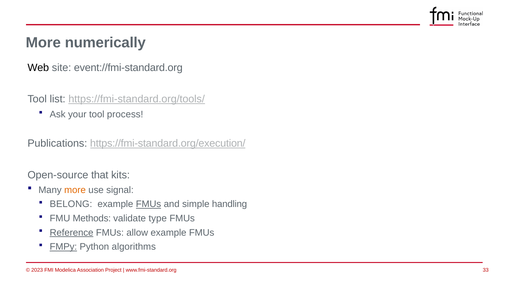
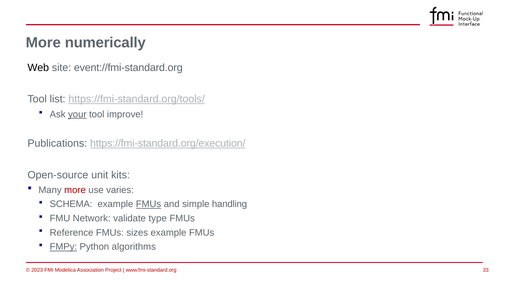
your underline: none -> present
process: process -> improve
that: that -> unit
more at (75, 190) colour: orange -> red
signal: signal -> varies
BELONG: BELONG -> SCHEMA
Methods: Methods -> Network
Reference underline: present -> none
allow: allow -> sizes
